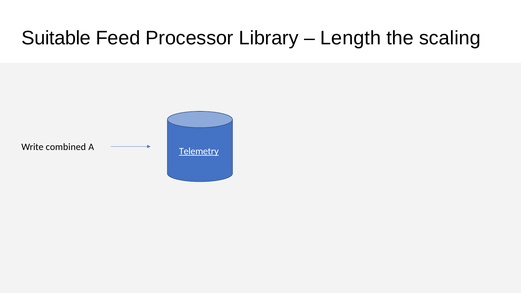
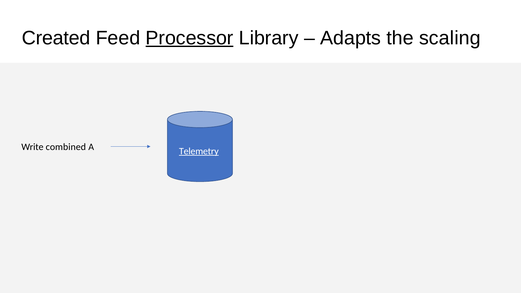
Suitable: Suitable -> Created
Processor underline: none -> present
Length: Length -> Adapts
